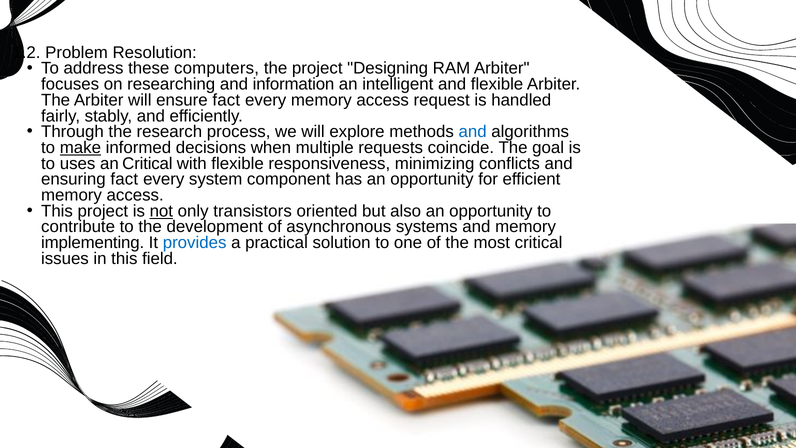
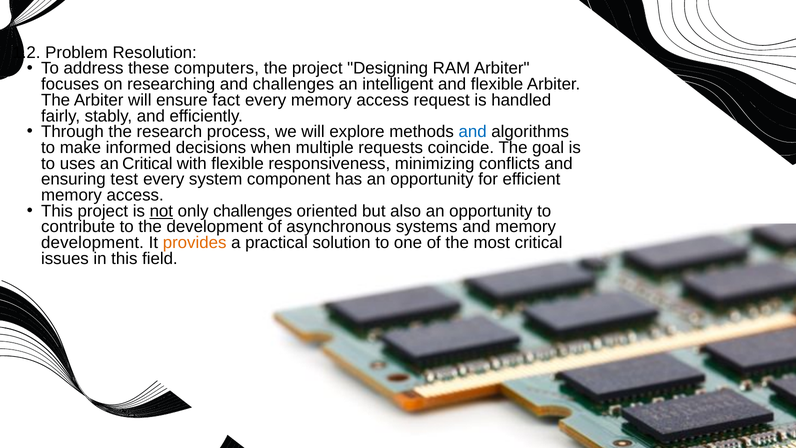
and information: information -> challenges
make underline: present -> none
ensuring fact: fact -> test
only transistors: transistors -> challenges
implementing at (93, 243): implementing -> development
provides colour: blue -> orange
